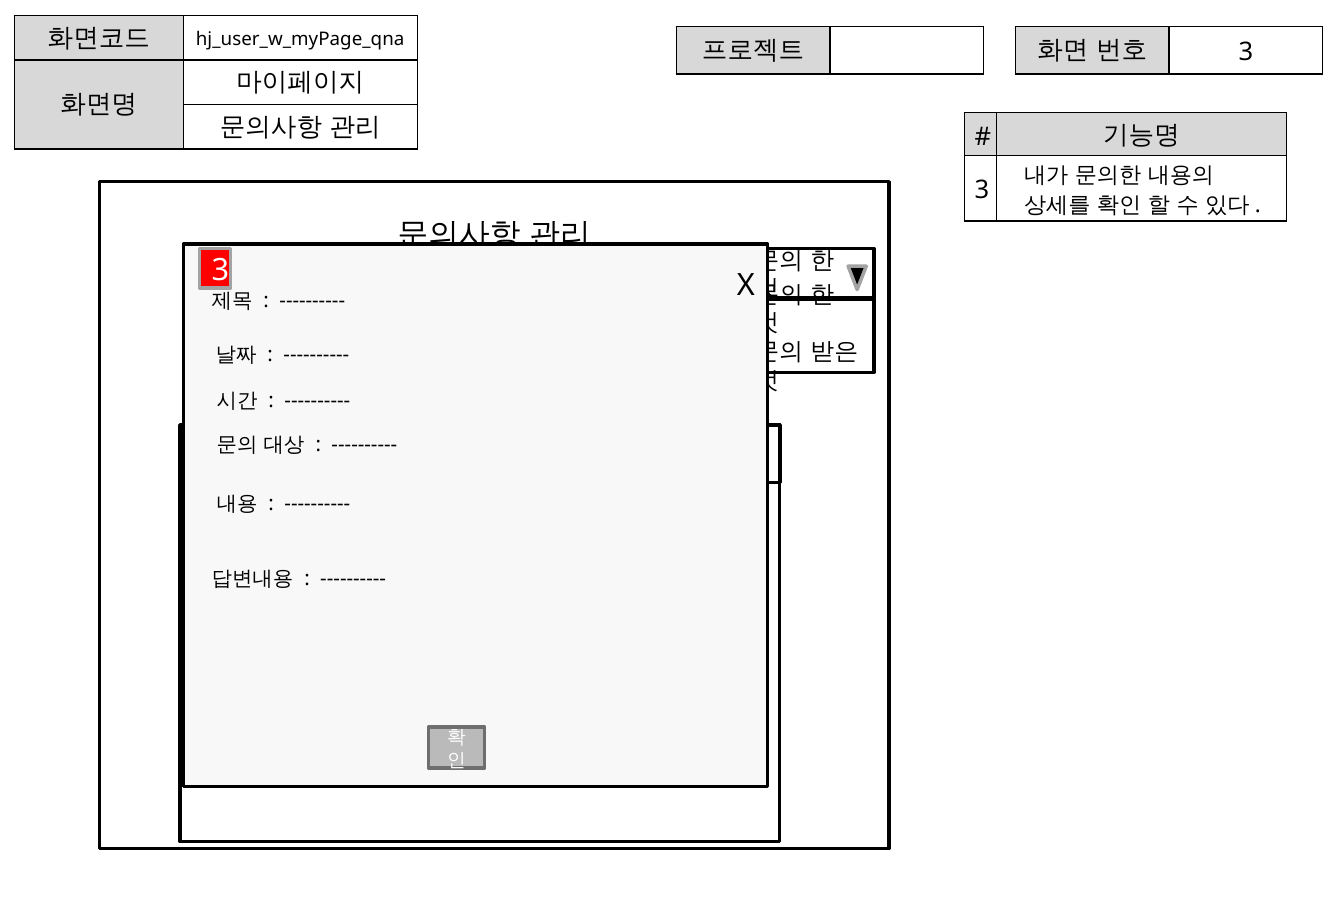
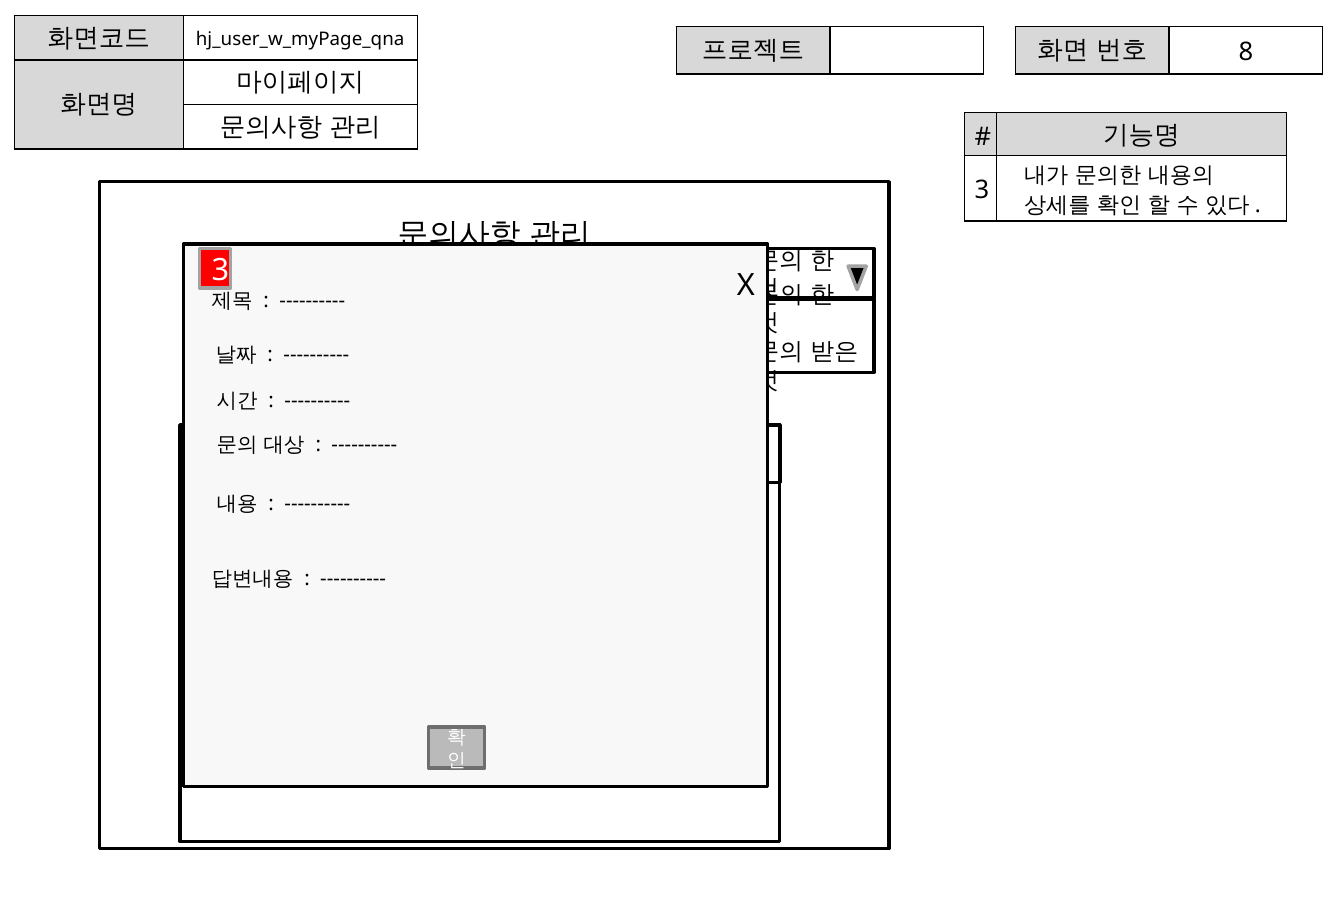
3 at (1246, 52): 3 -> 8
